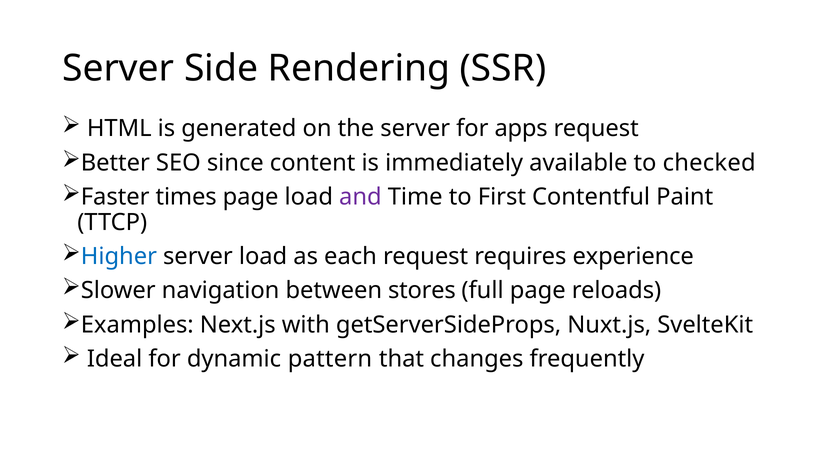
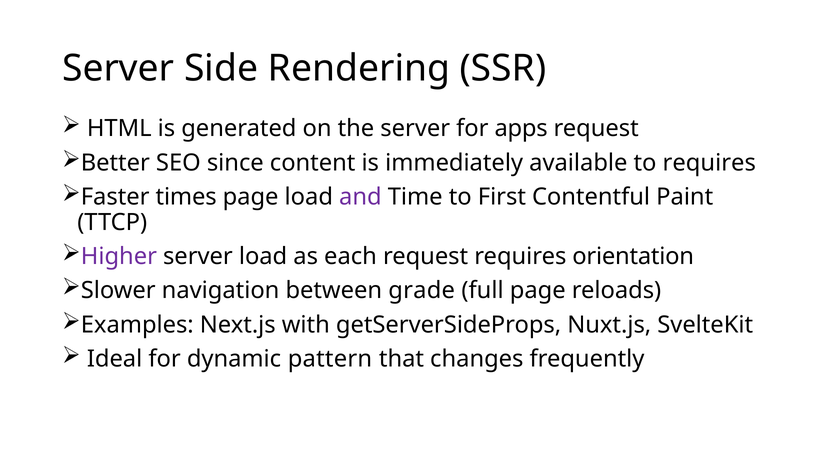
to checked: checked -> requires
Higher colour: blue -> purple
experience: experience -> orientation
stores: stores -> grade
